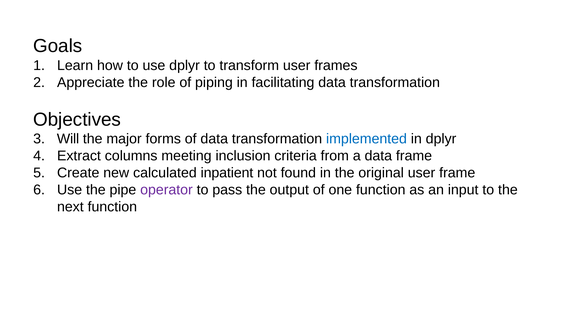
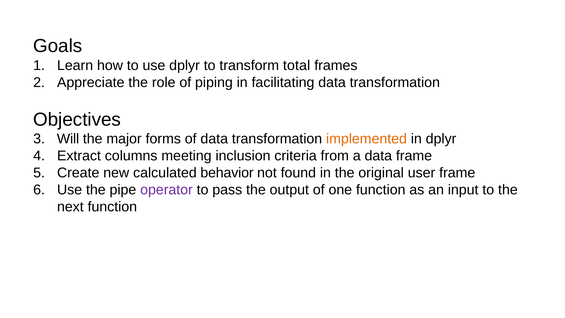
transform user: user -> total
implemented colour: blue -> orange
inpatient: inpatient -> behavior
